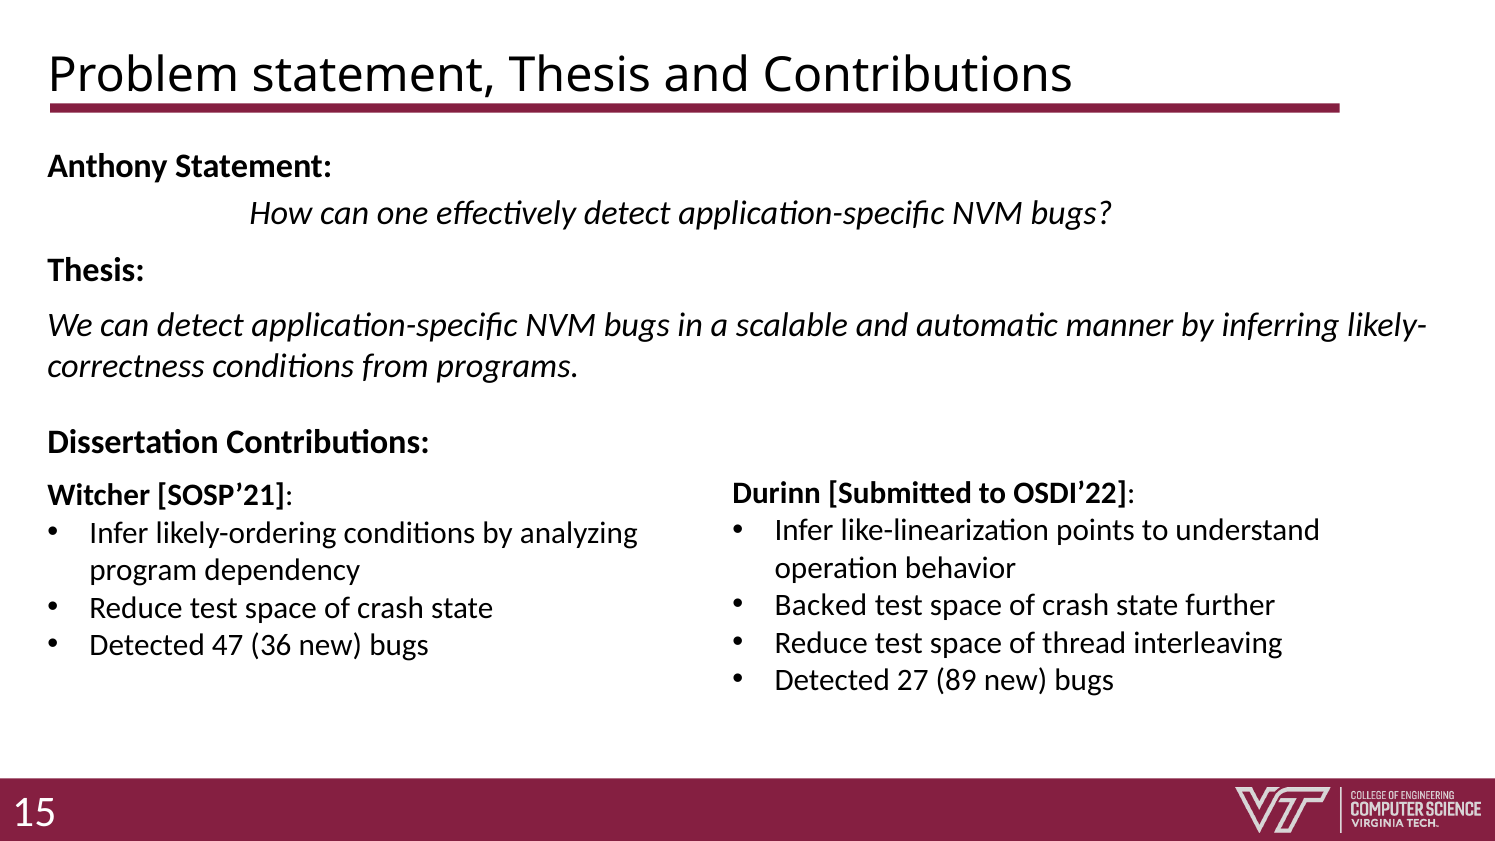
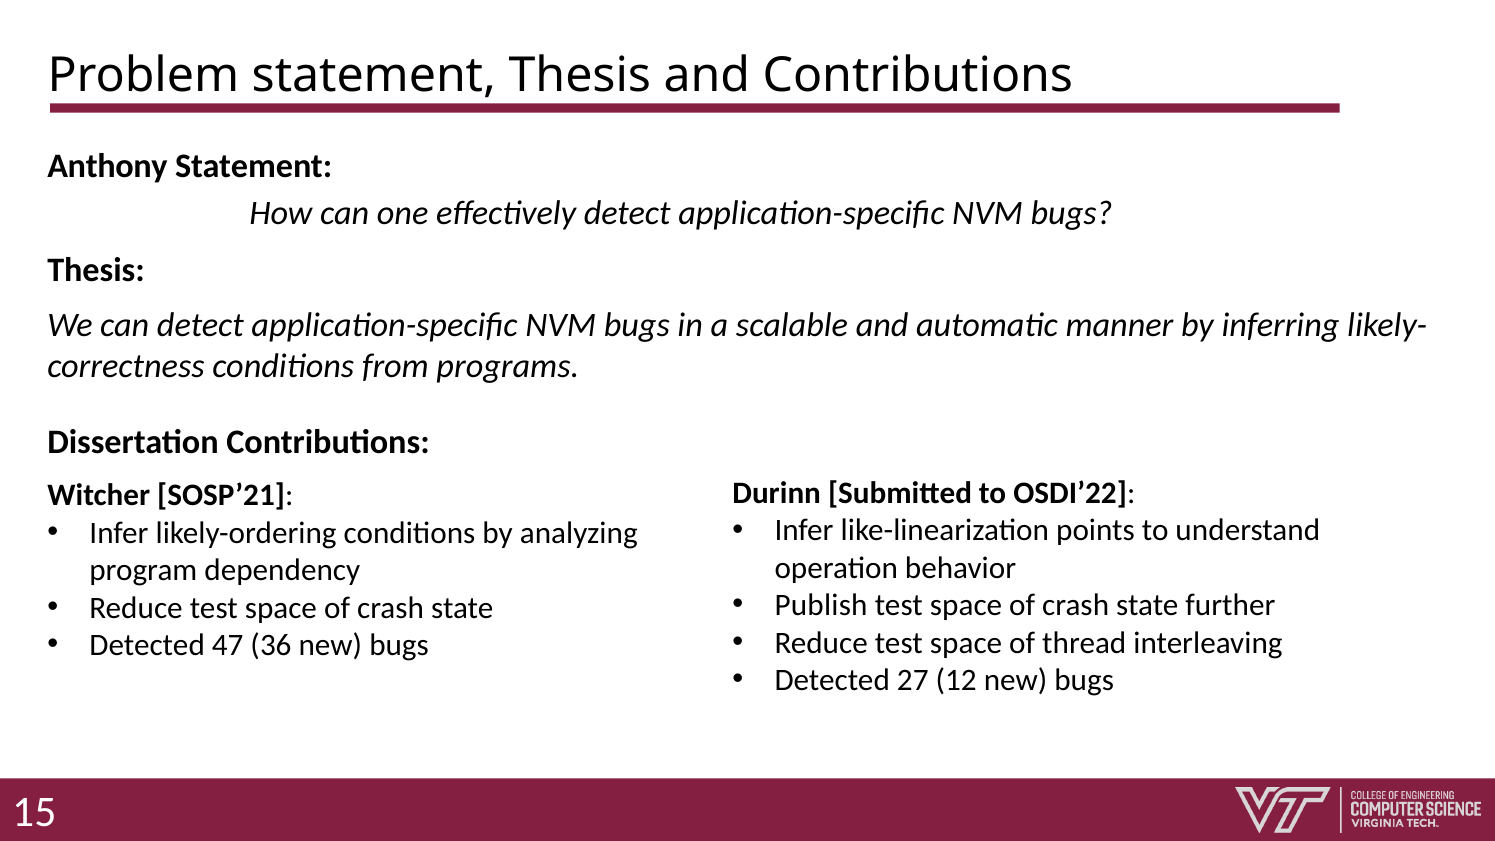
Backed: Backed -> Publish
89: 89 -> 12
